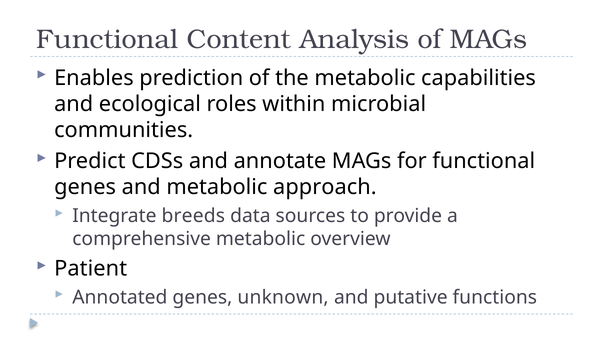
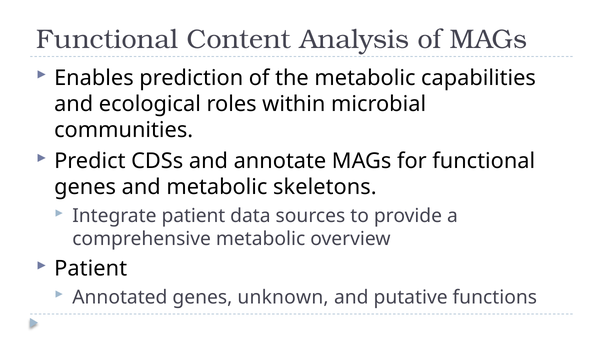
approach: approach -> skeletons
Integrate breeds: breeds -> patient
